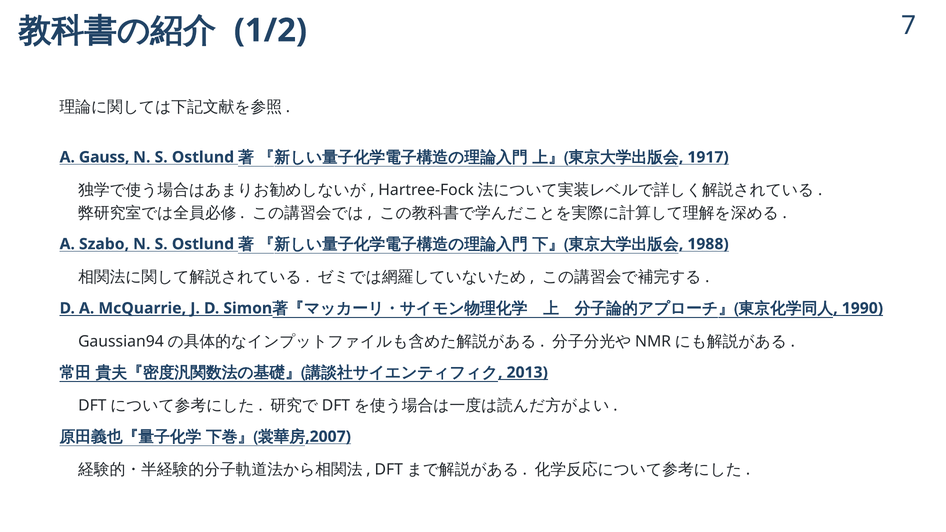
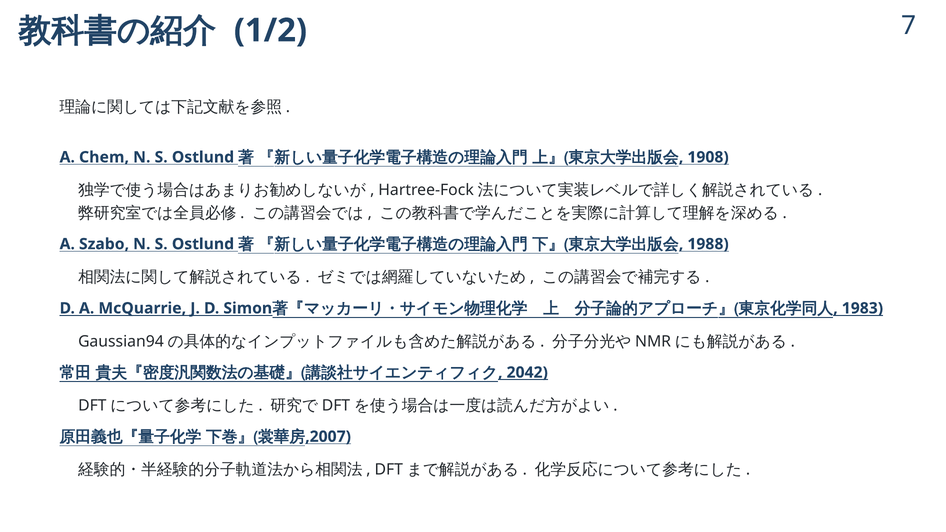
Gauss: Gauss -> Chem
1917: 1917 -> 1908
1990: 1990 -> 1983
2013: 2013 -> 2042
